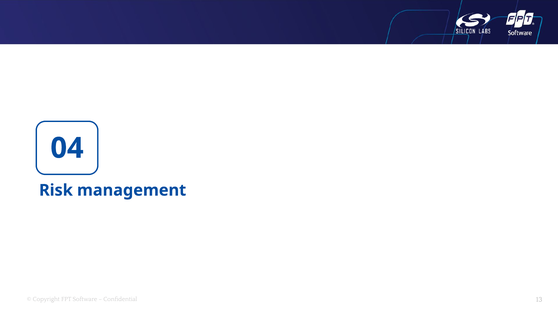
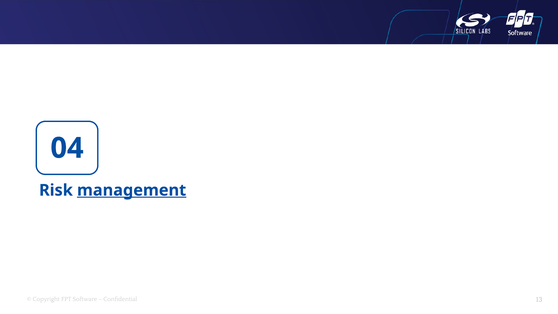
management underline: none -> present
